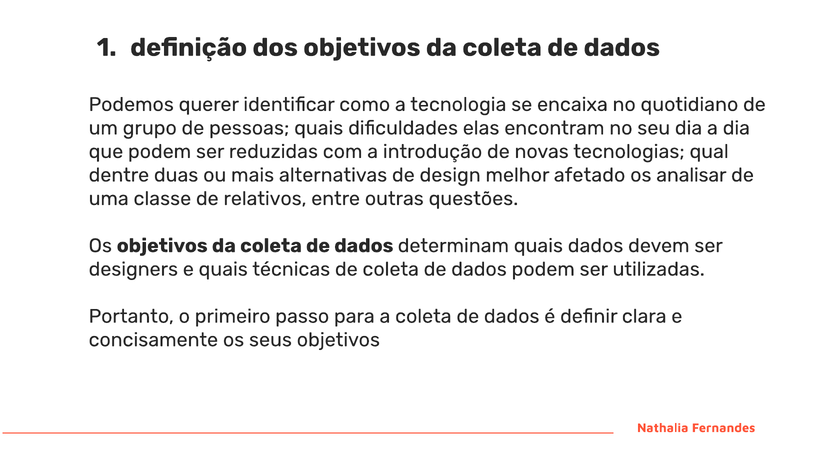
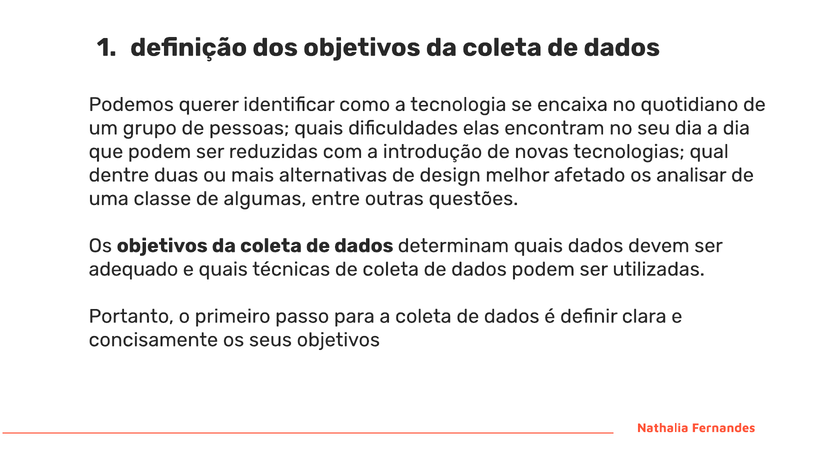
relativos: relativos -> algumas
designers: designers -> adequado
